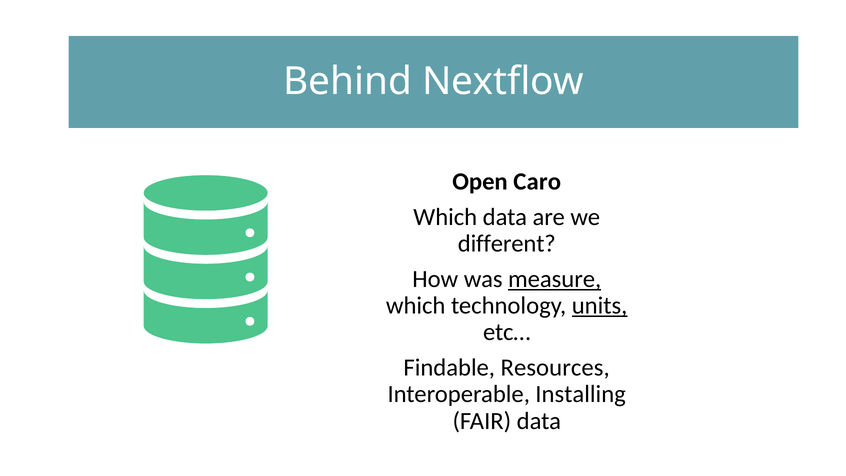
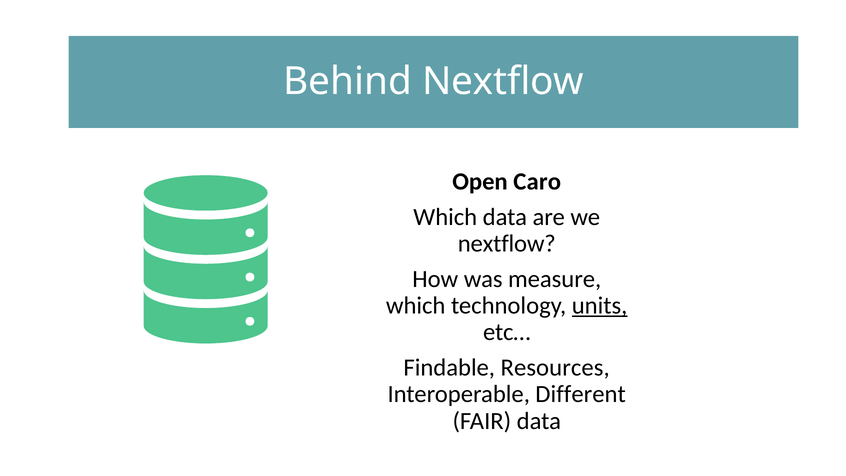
different at (507, 244): different -> nextflow
measure underline: present -> none
Installing: Installing -> Different
